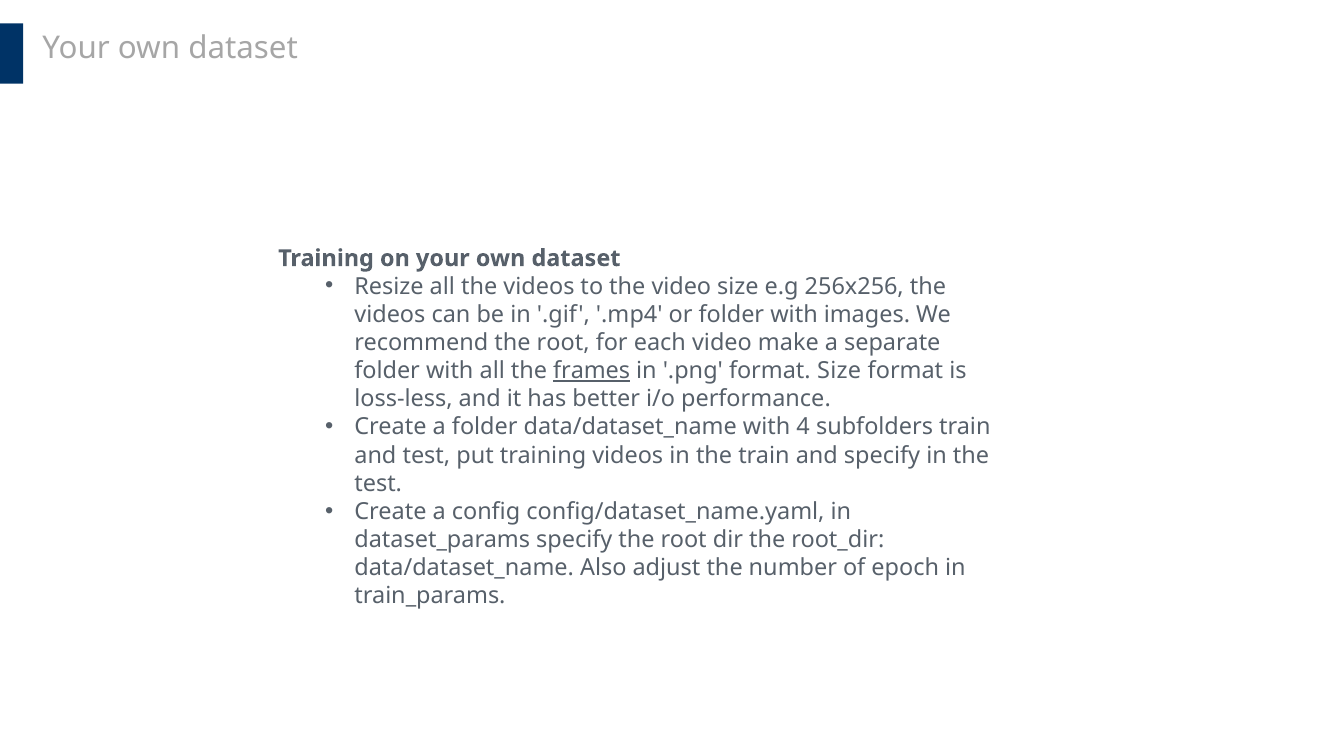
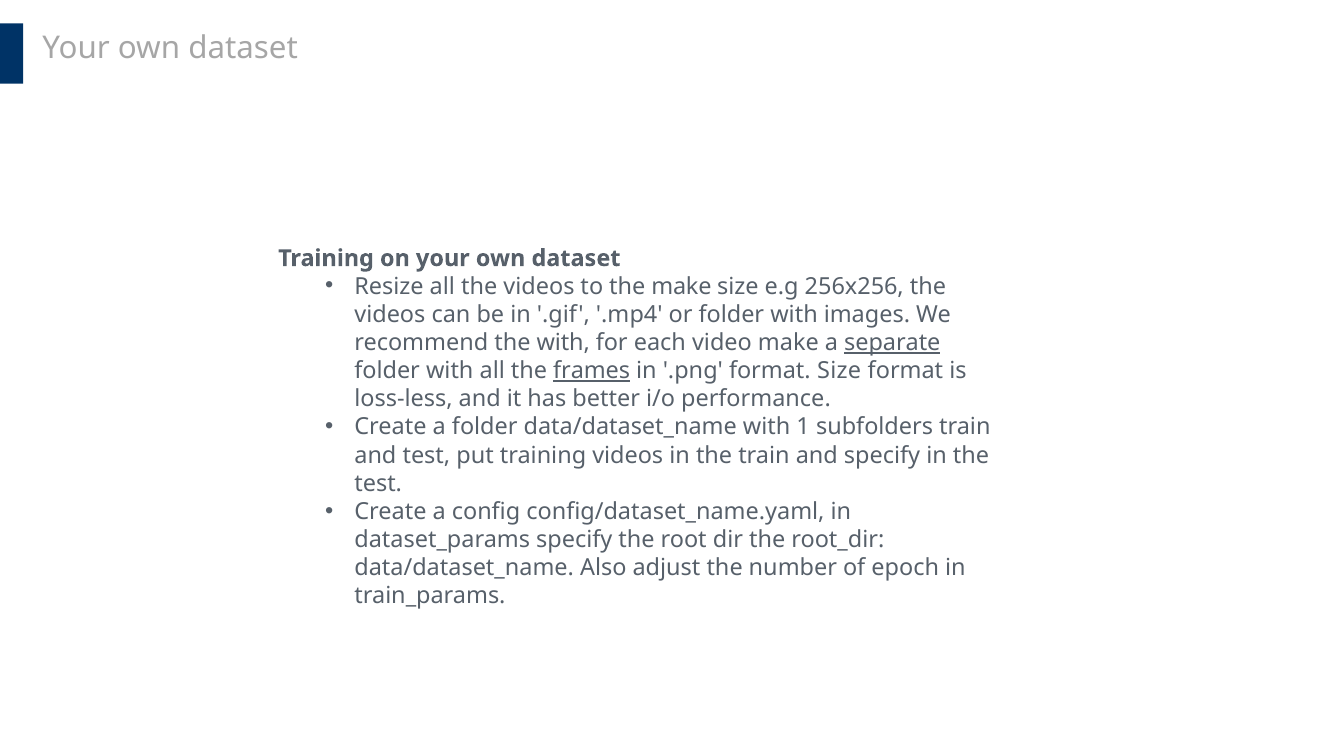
the video: video -> make
recommend the root: root -> with
separate underline: none -> present
4: 4 -> 1
